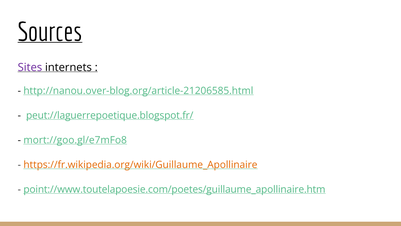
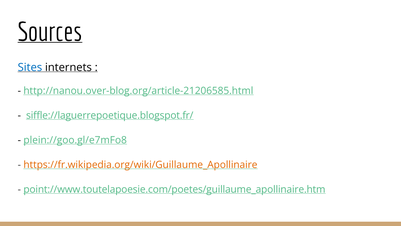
Sites colour: purple -> blue
peut://laguerrepoetique.blogspot.fr/: peut://laguerrepoetique.blogspot.fr/ -> siffle://laguerrepoetique.blogspot.fr/
mort://goo.gl/e7mFo8: mort://goo.gl/e7mFo8 -> plein://goo.gl/e7mFo8
